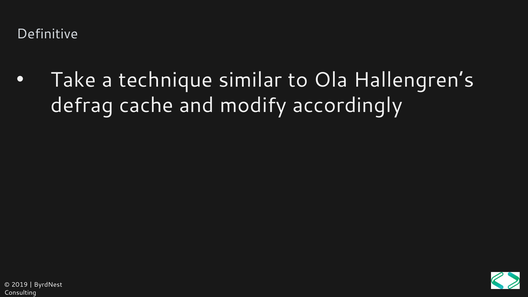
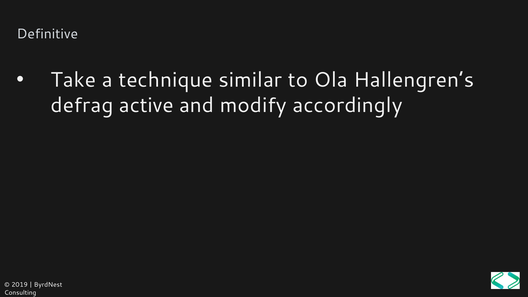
cache: cache -> active
